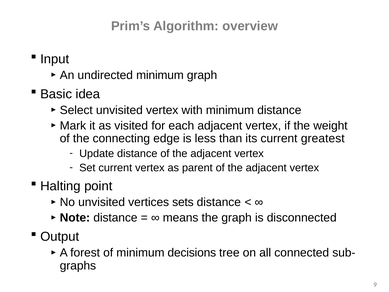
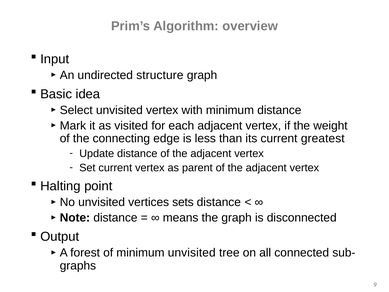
undirected minimum: minimum -> structure
minimum decisions: decisions -> unvisited
